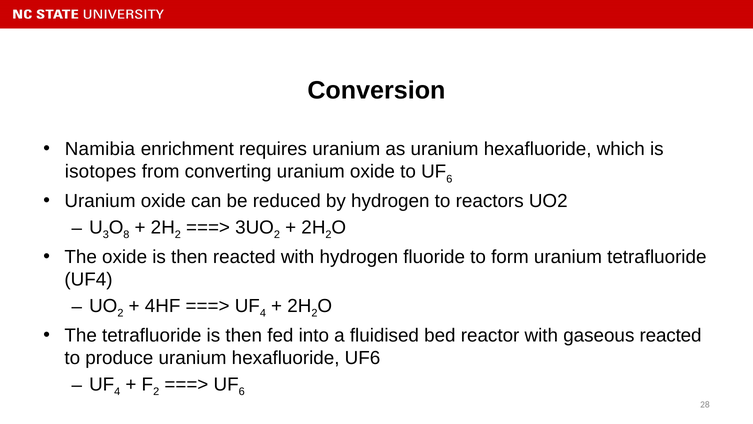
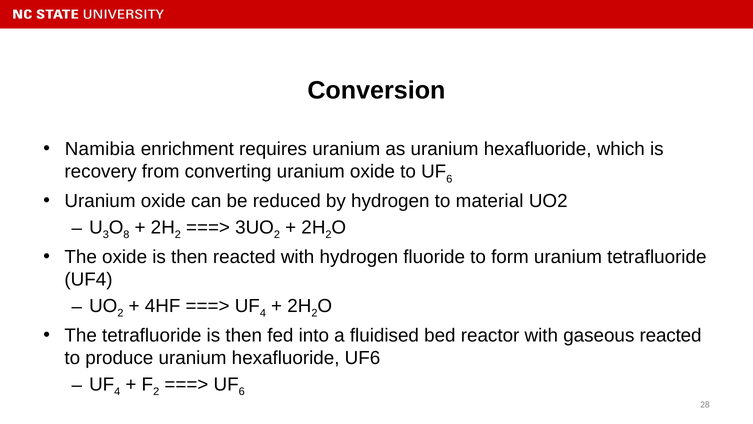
isotopes: isotopes -> recovery
reactors: reactors -> material
